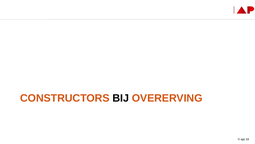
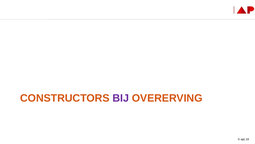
BIJ colour: black -> purple
